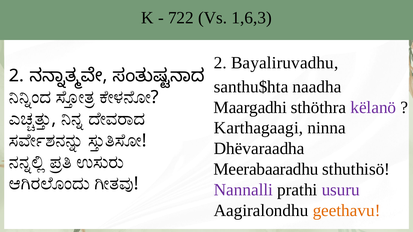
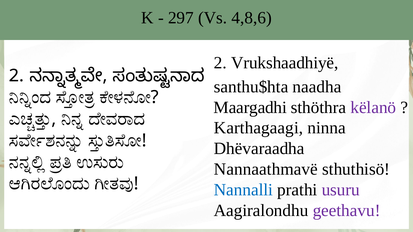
722: 722 -> 297
1,6,3: 1,6,3 -> 4,8,6
Bayaliruvadhu: Bayaliruvadhu -> Vrukshaadhiyë
Meerabaaradhu: Meerabaaradhu -> Nannaathmavë
Nannalli colour: purple -> blue
geethavu colour: orange -> purple
